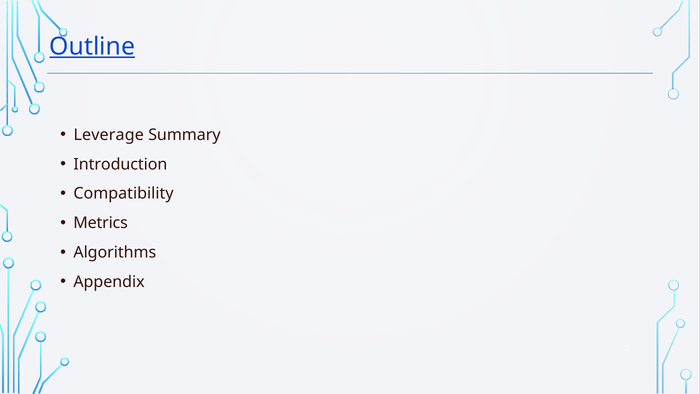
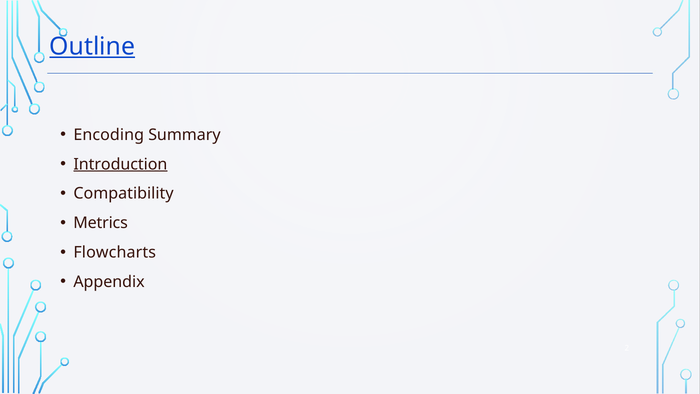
Leverage: Leverage -> Encoding
Introduction underline: none -> present
Algorithms: Algorithms -> Flowcharts
